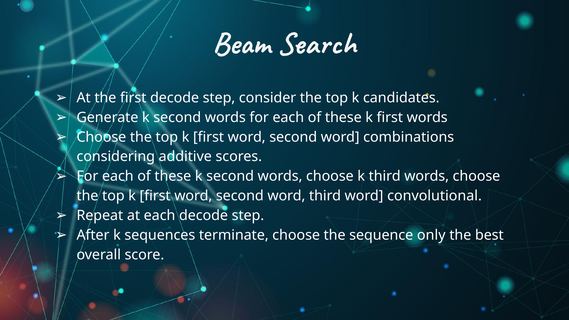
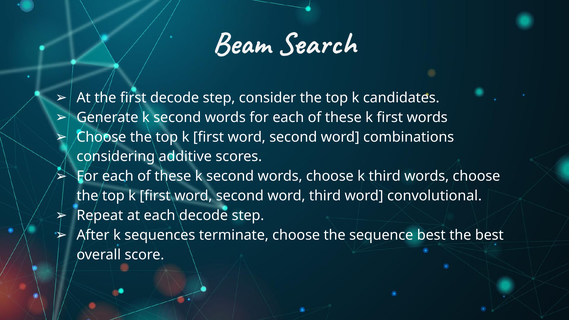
sequence only: only -> best
